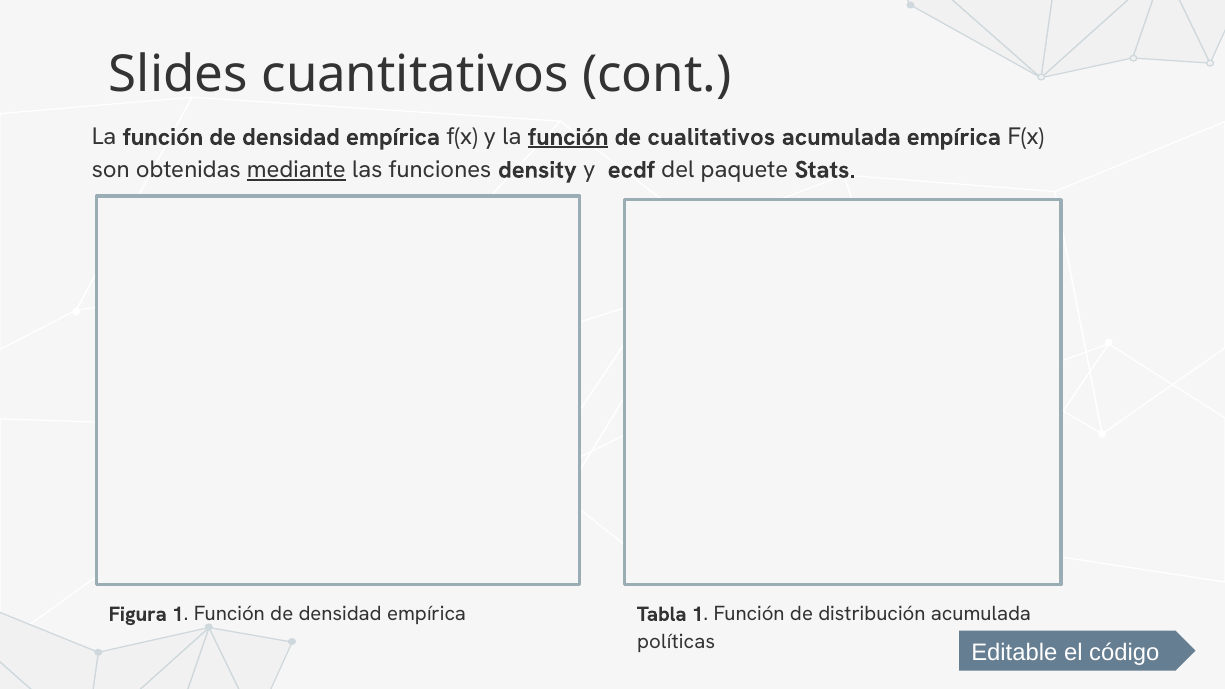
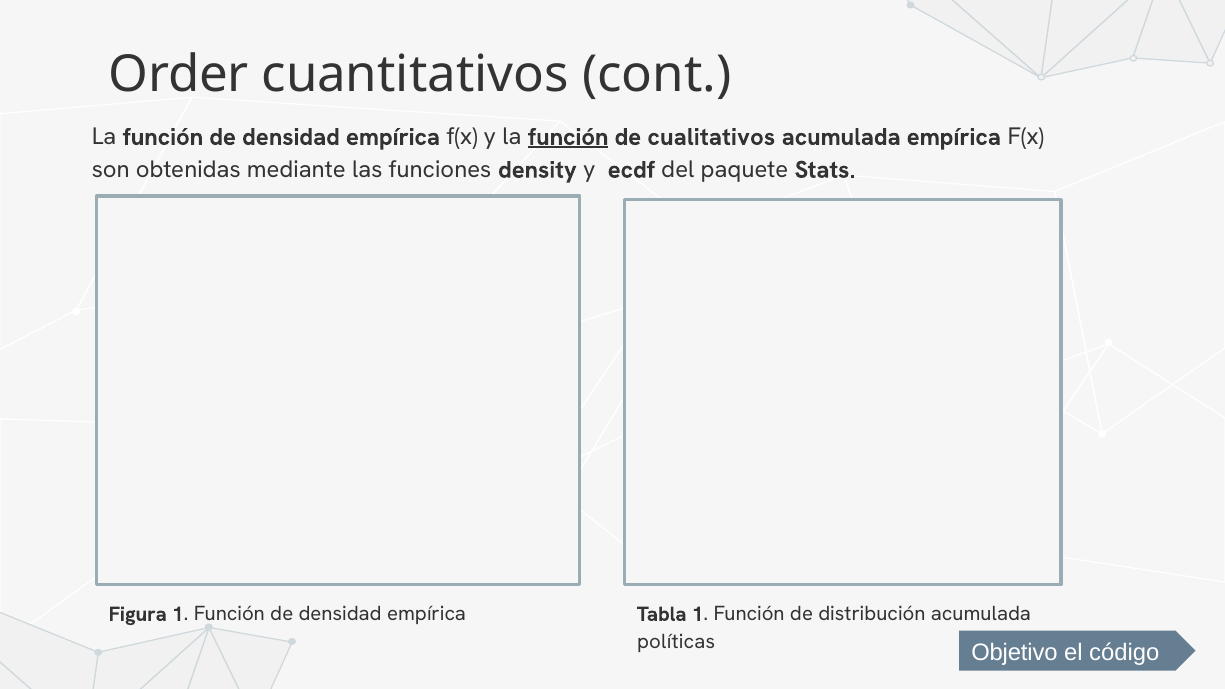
Slides: Slides -> Order
mediante underline: present -> none
Editable: Editable -> Objetivo
